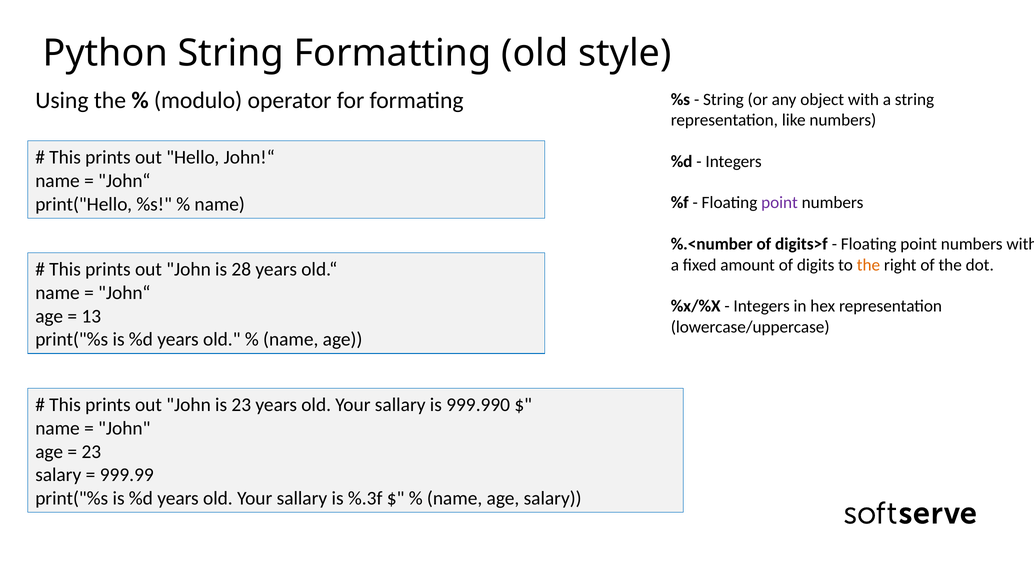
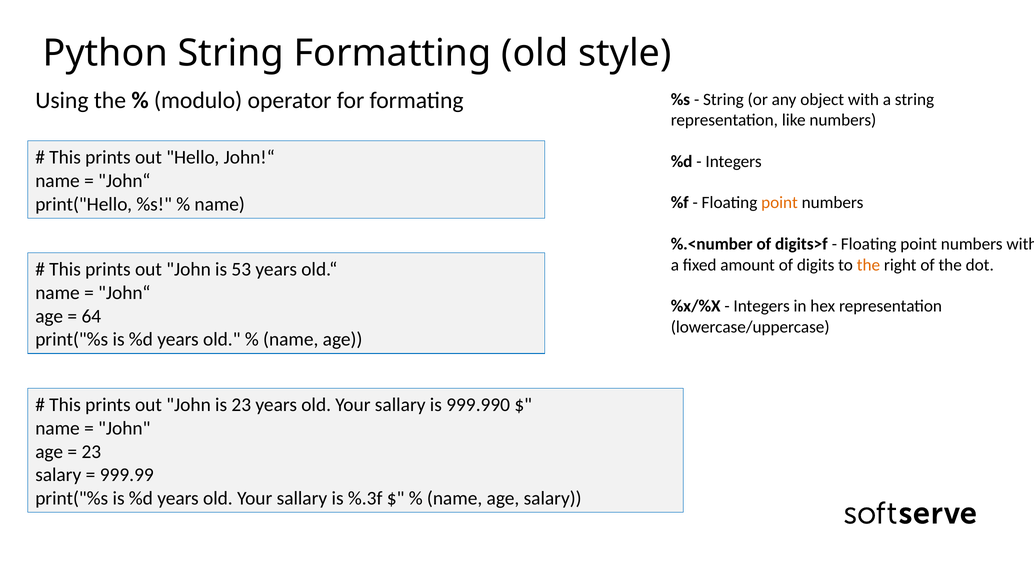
point at (779, 203) colour: purple -> orange
28: 28 -> 53
13: 13 -> 64
